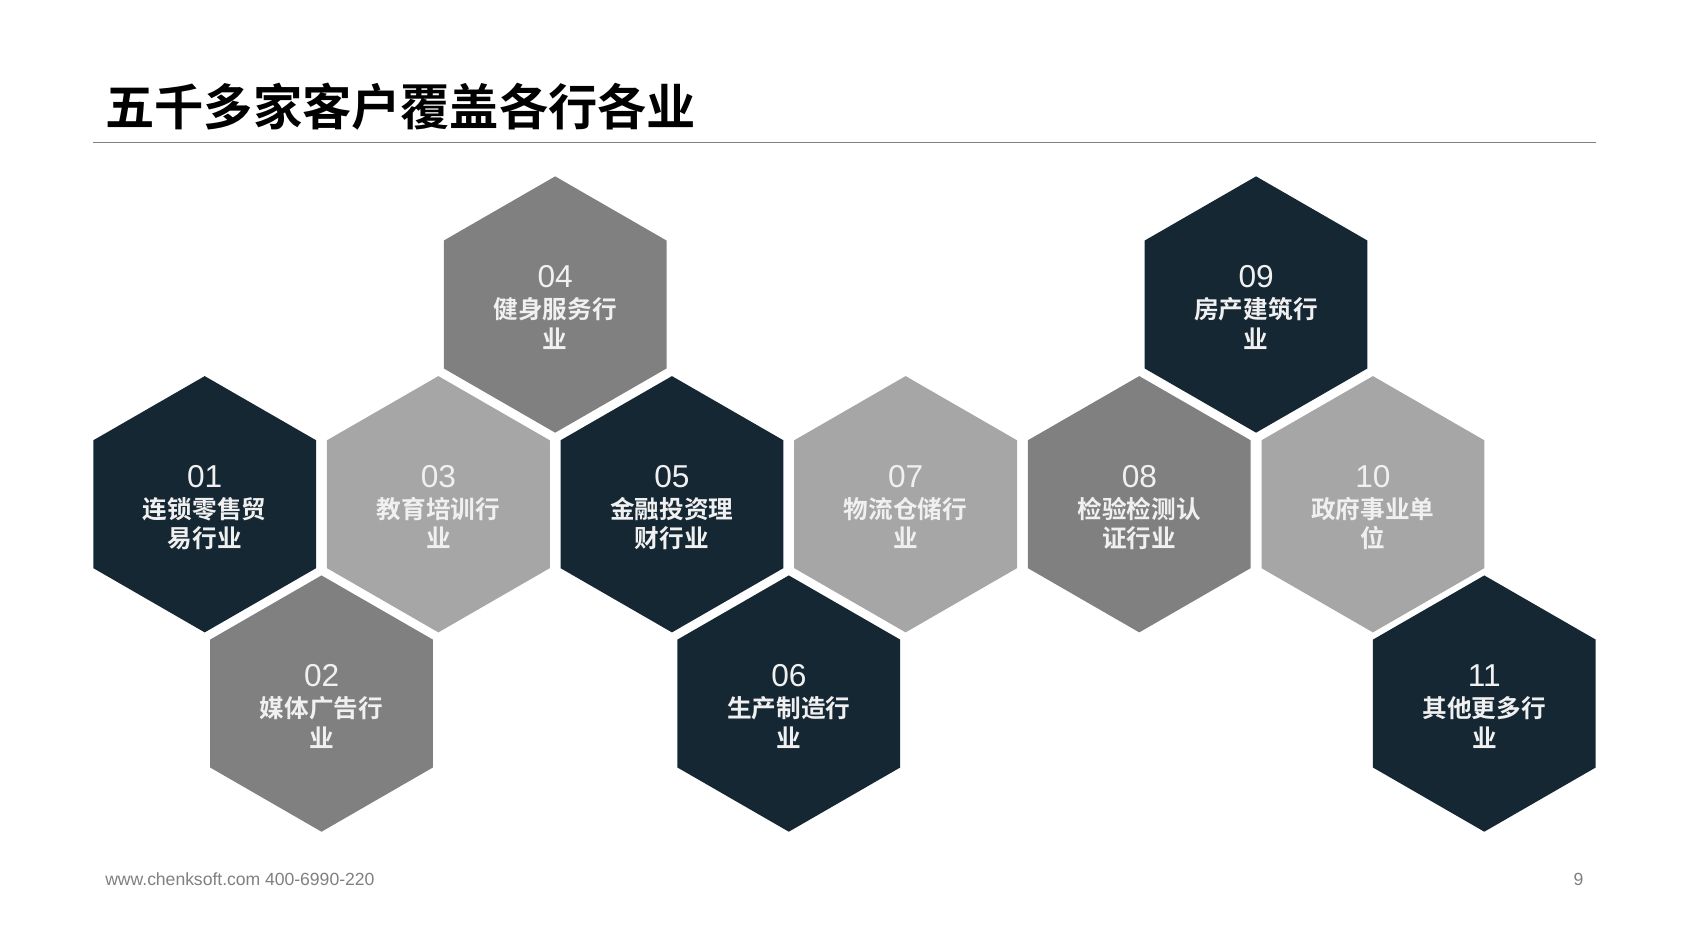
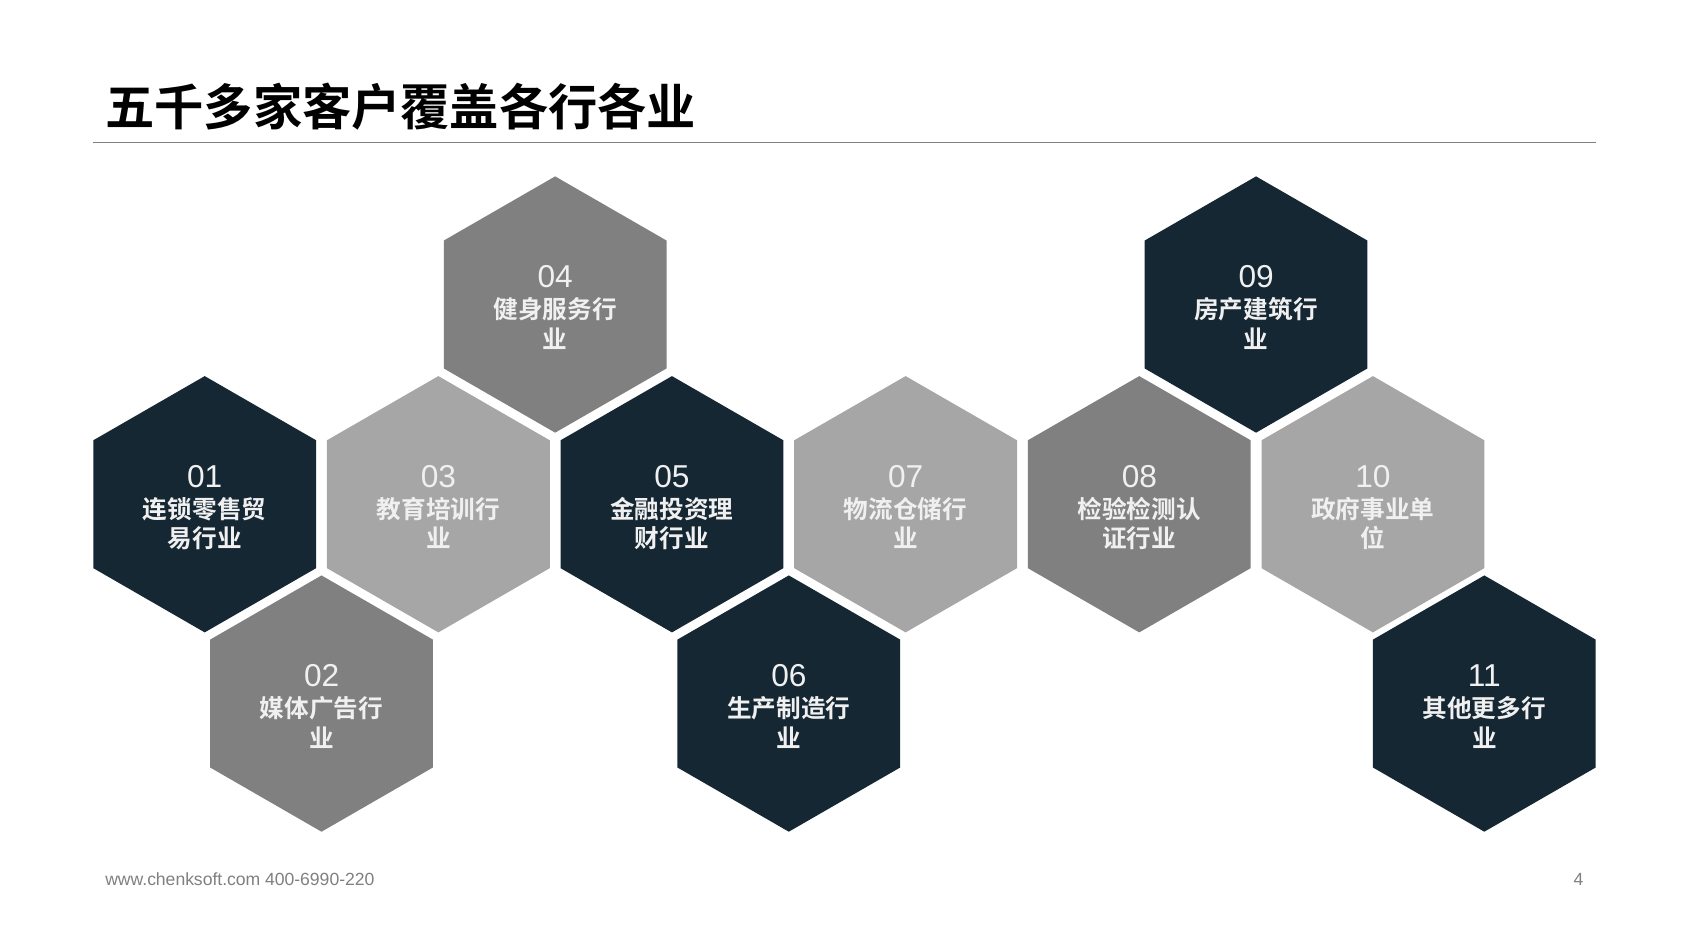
9: 9 -> 4
